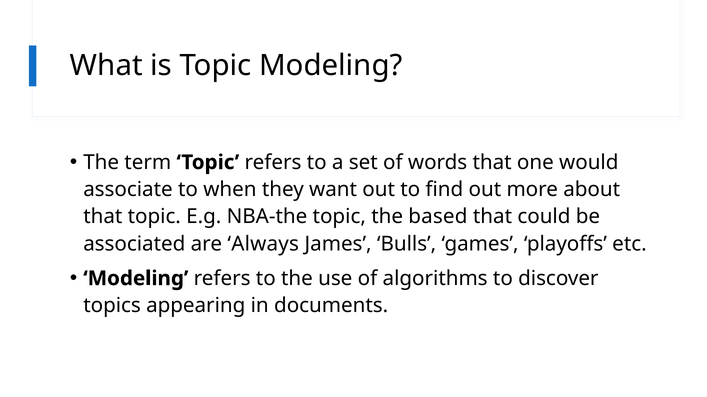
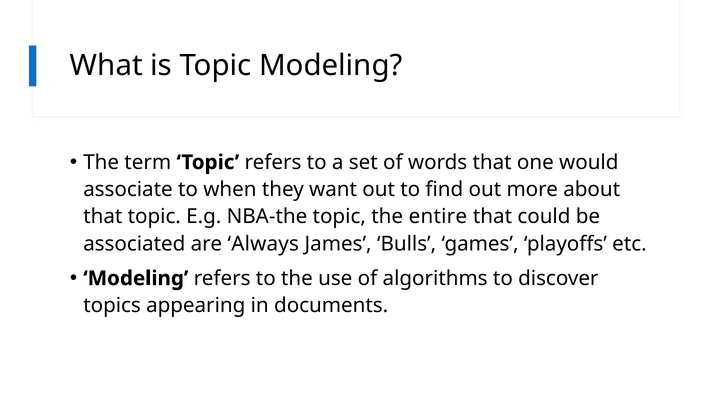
based: based -> entire
